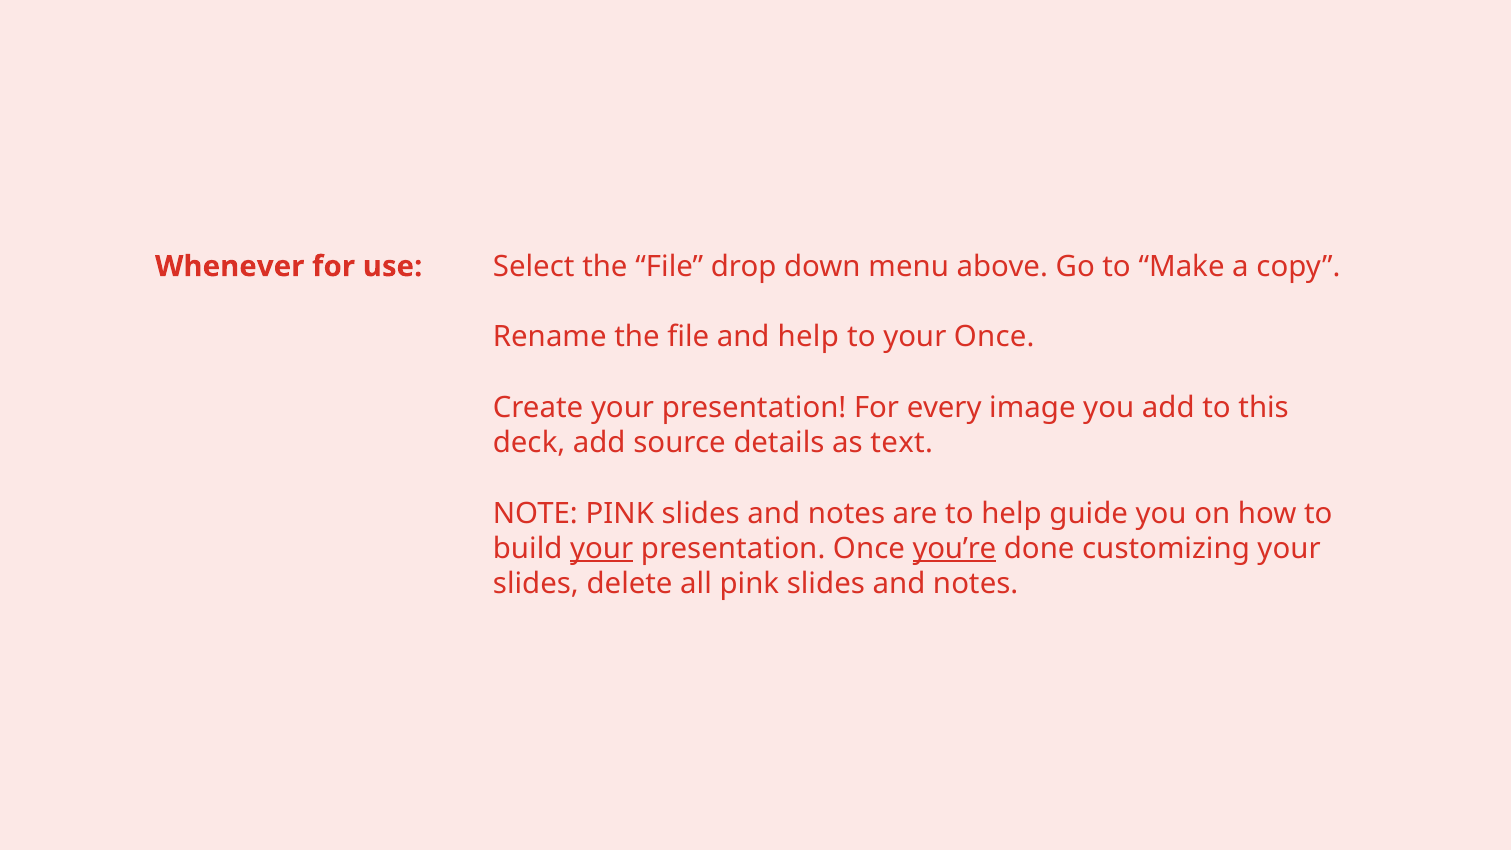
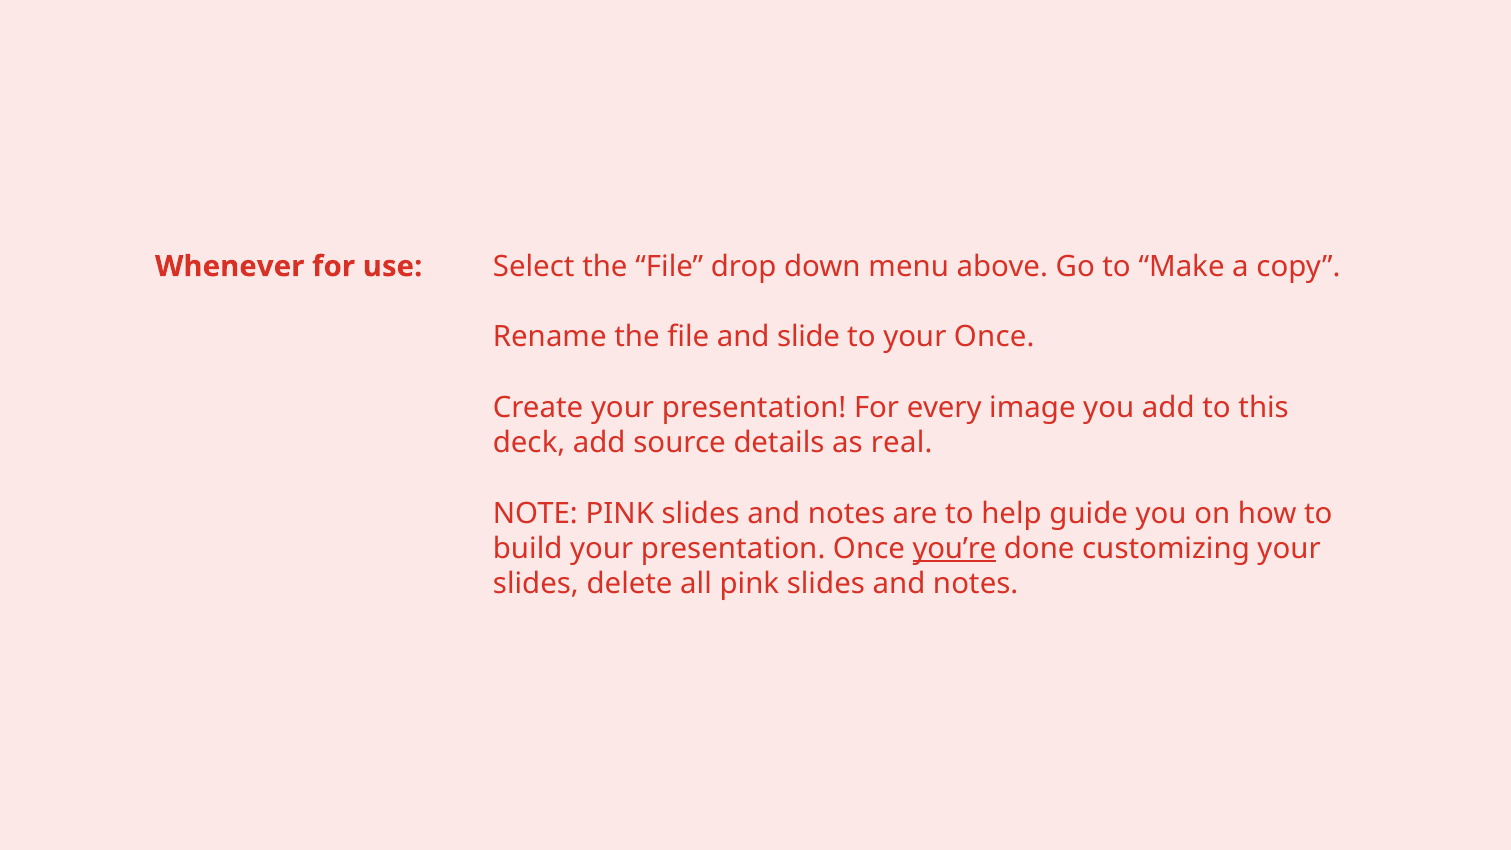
and help: help -> slide
text: text -> real
your at (602, 549) underline: present -> none
